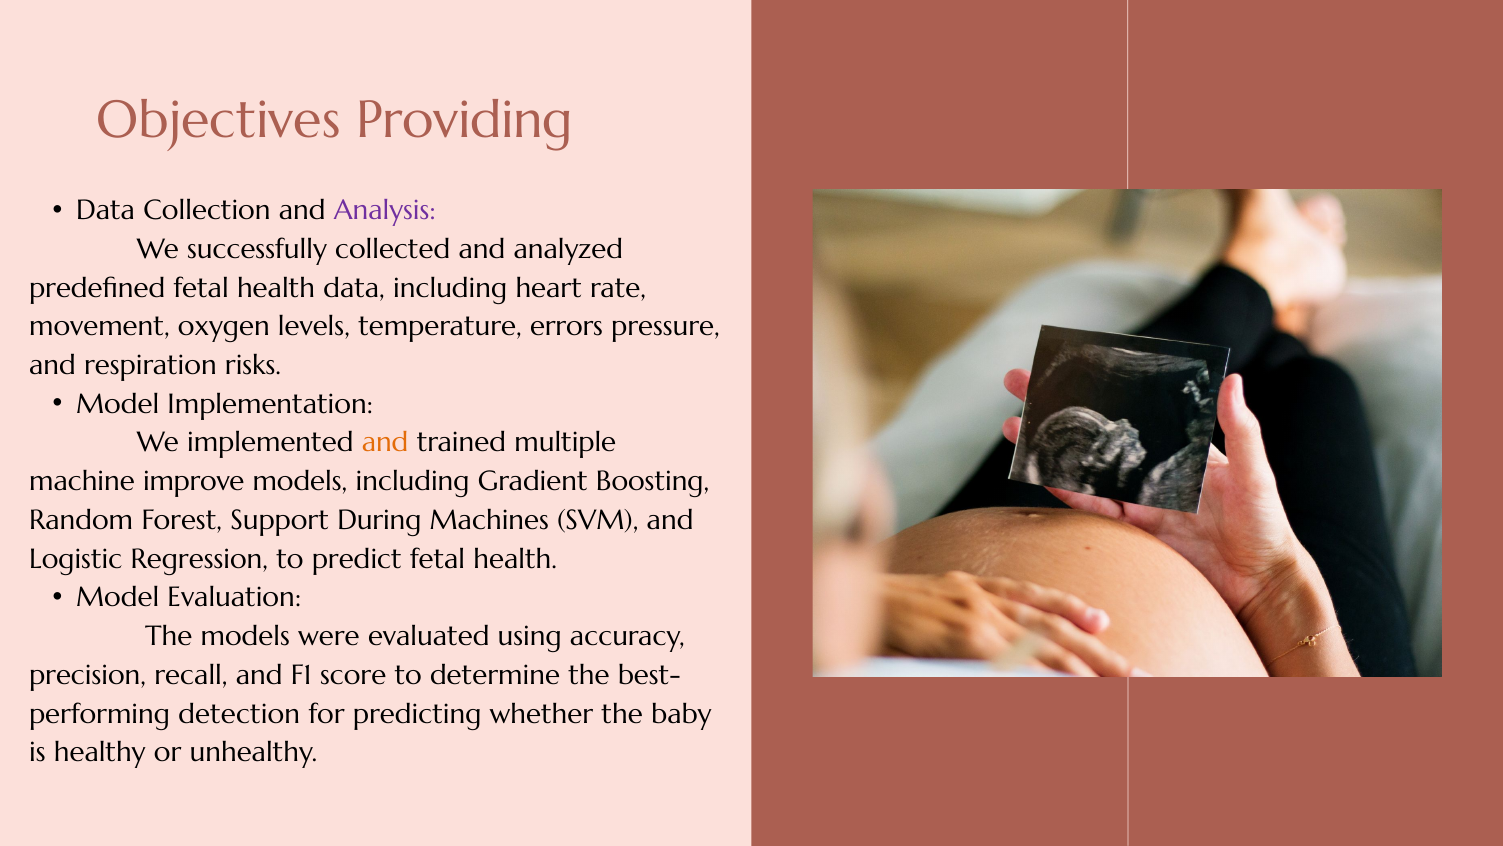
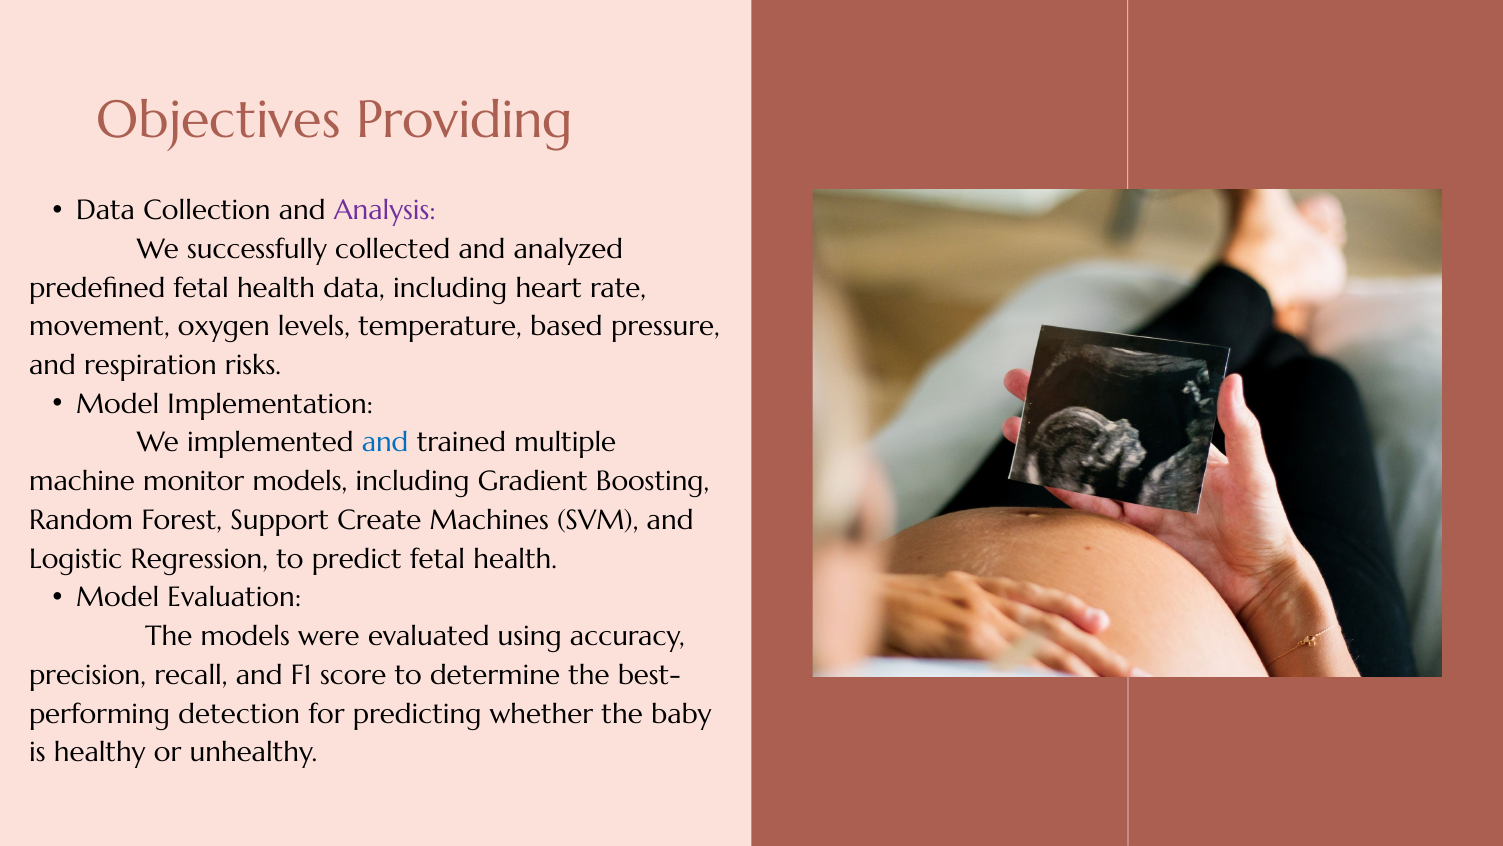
errors: errors -> based
and at (385, 443) colour: orange -> blue
improve: improve -> monitor
During: During -> Create
